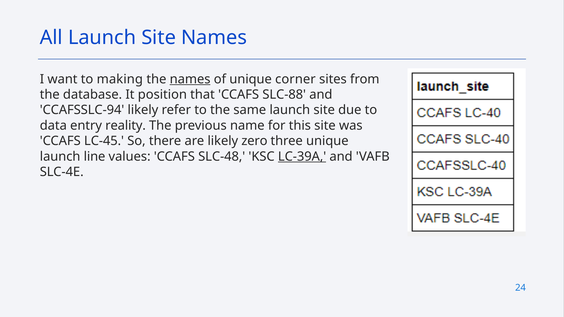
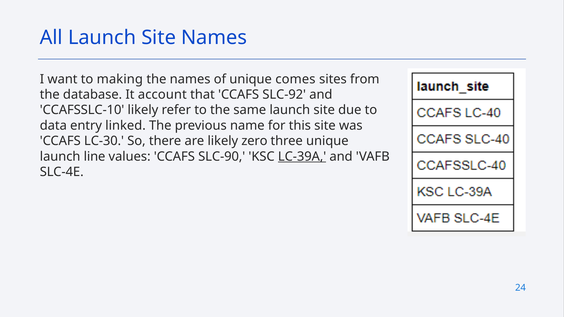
names at (190, 79) underline: present -> none
corner: corner -> comes
position: position -> account
SLC-88: SLC-88 -> SLC-92
CCAFSSLC-94: CCAFSSLC-94 -> CCAFSSLC-10
reality: reality -> linked
LC-45: LC-45 -> LC-30
SLC-48: SLC-48 -> SLC-90
